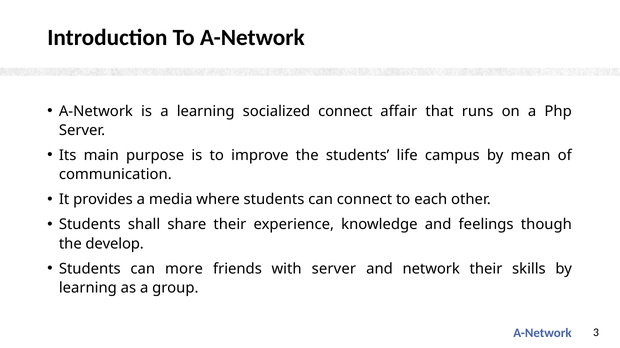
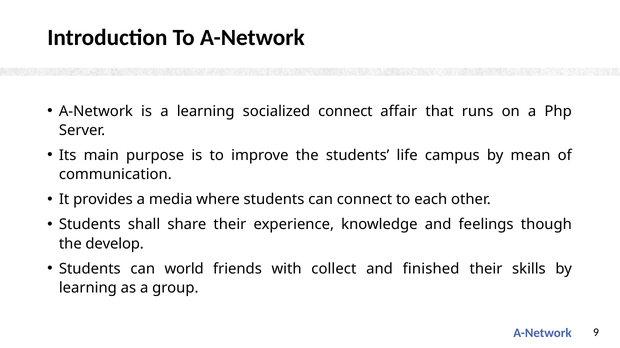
more: more -> world
with server: server -> collect
network: network -> finished
3: 3 -> 9
